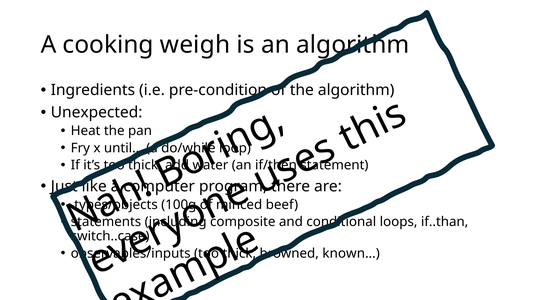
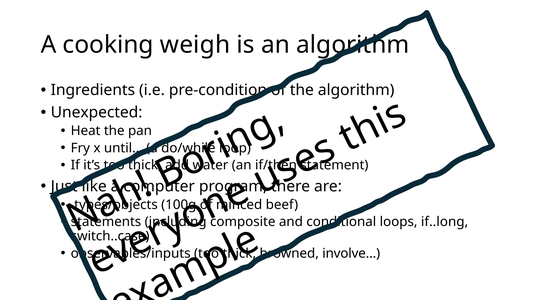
if..than: if..than -> if..long
known…: known… -> involve…
